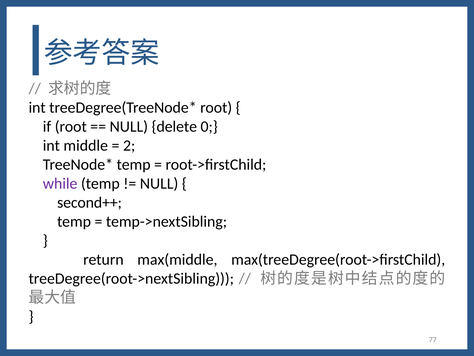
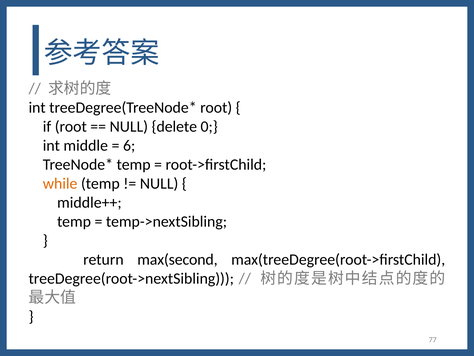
2: 2 -> 6
while colour: purple -> orange
second++: second++ -> middle++
max(middle: max(middle -> max(second
